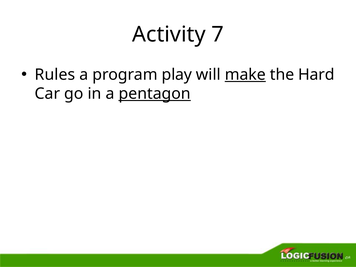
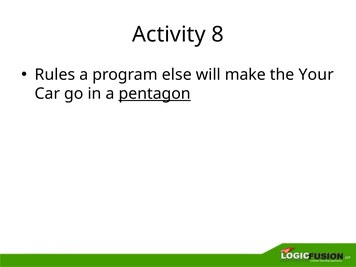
7: 7 -> 8
play: play -> else
make underline: present -> none
Hard: Hard -> Your
